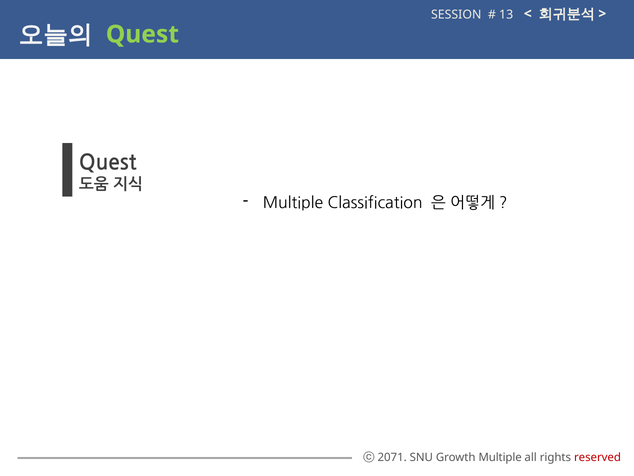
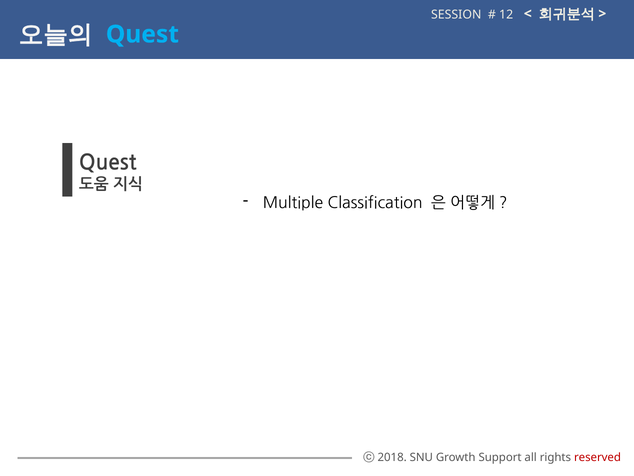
13: 13 -> 12
Quest at (142, 34) colour: light green -> light blue
2071: 2071 -> 2018
Growth Multiple: Multiple -> Support
